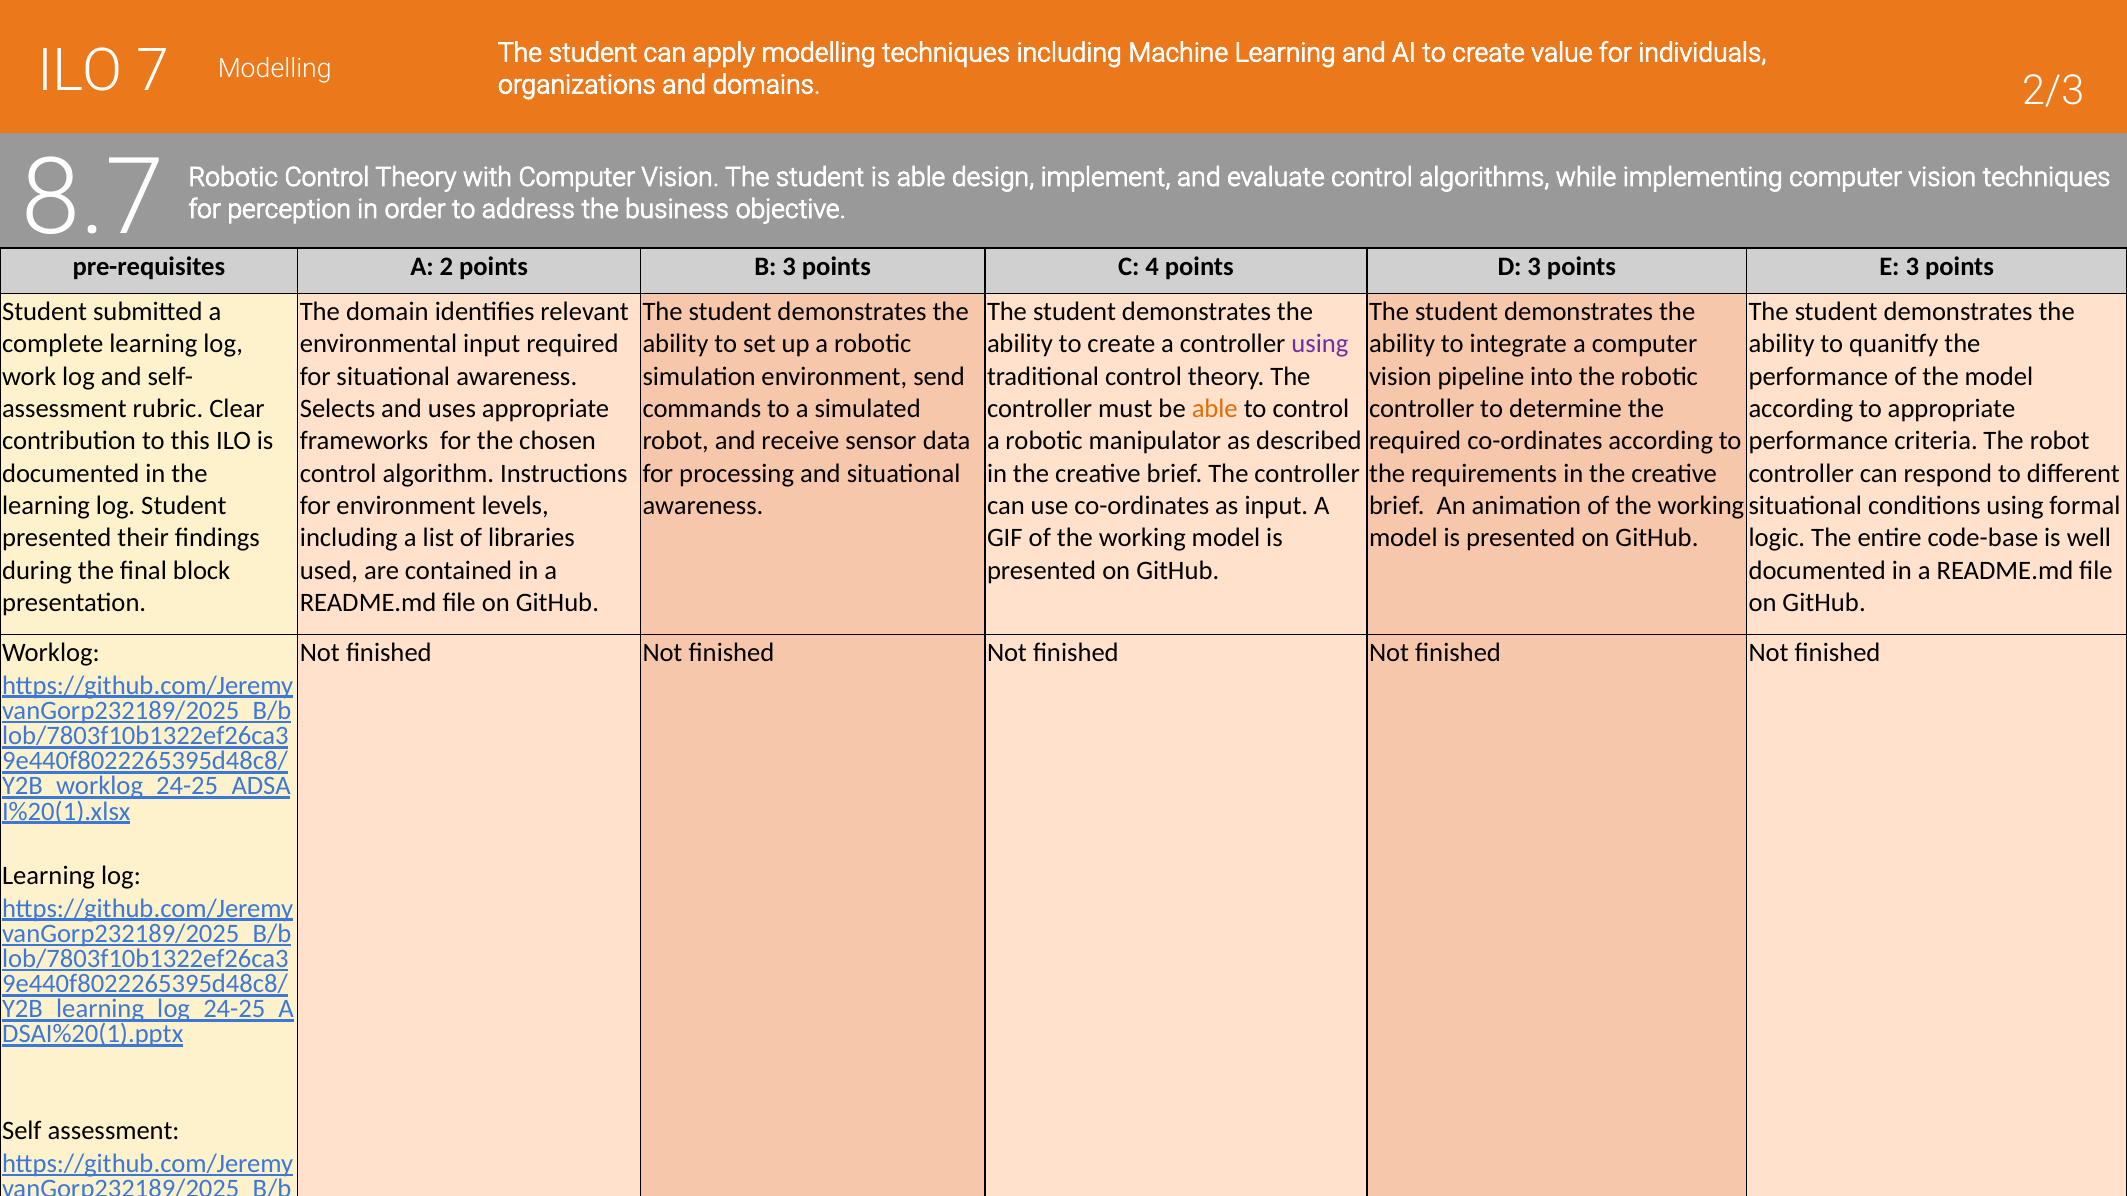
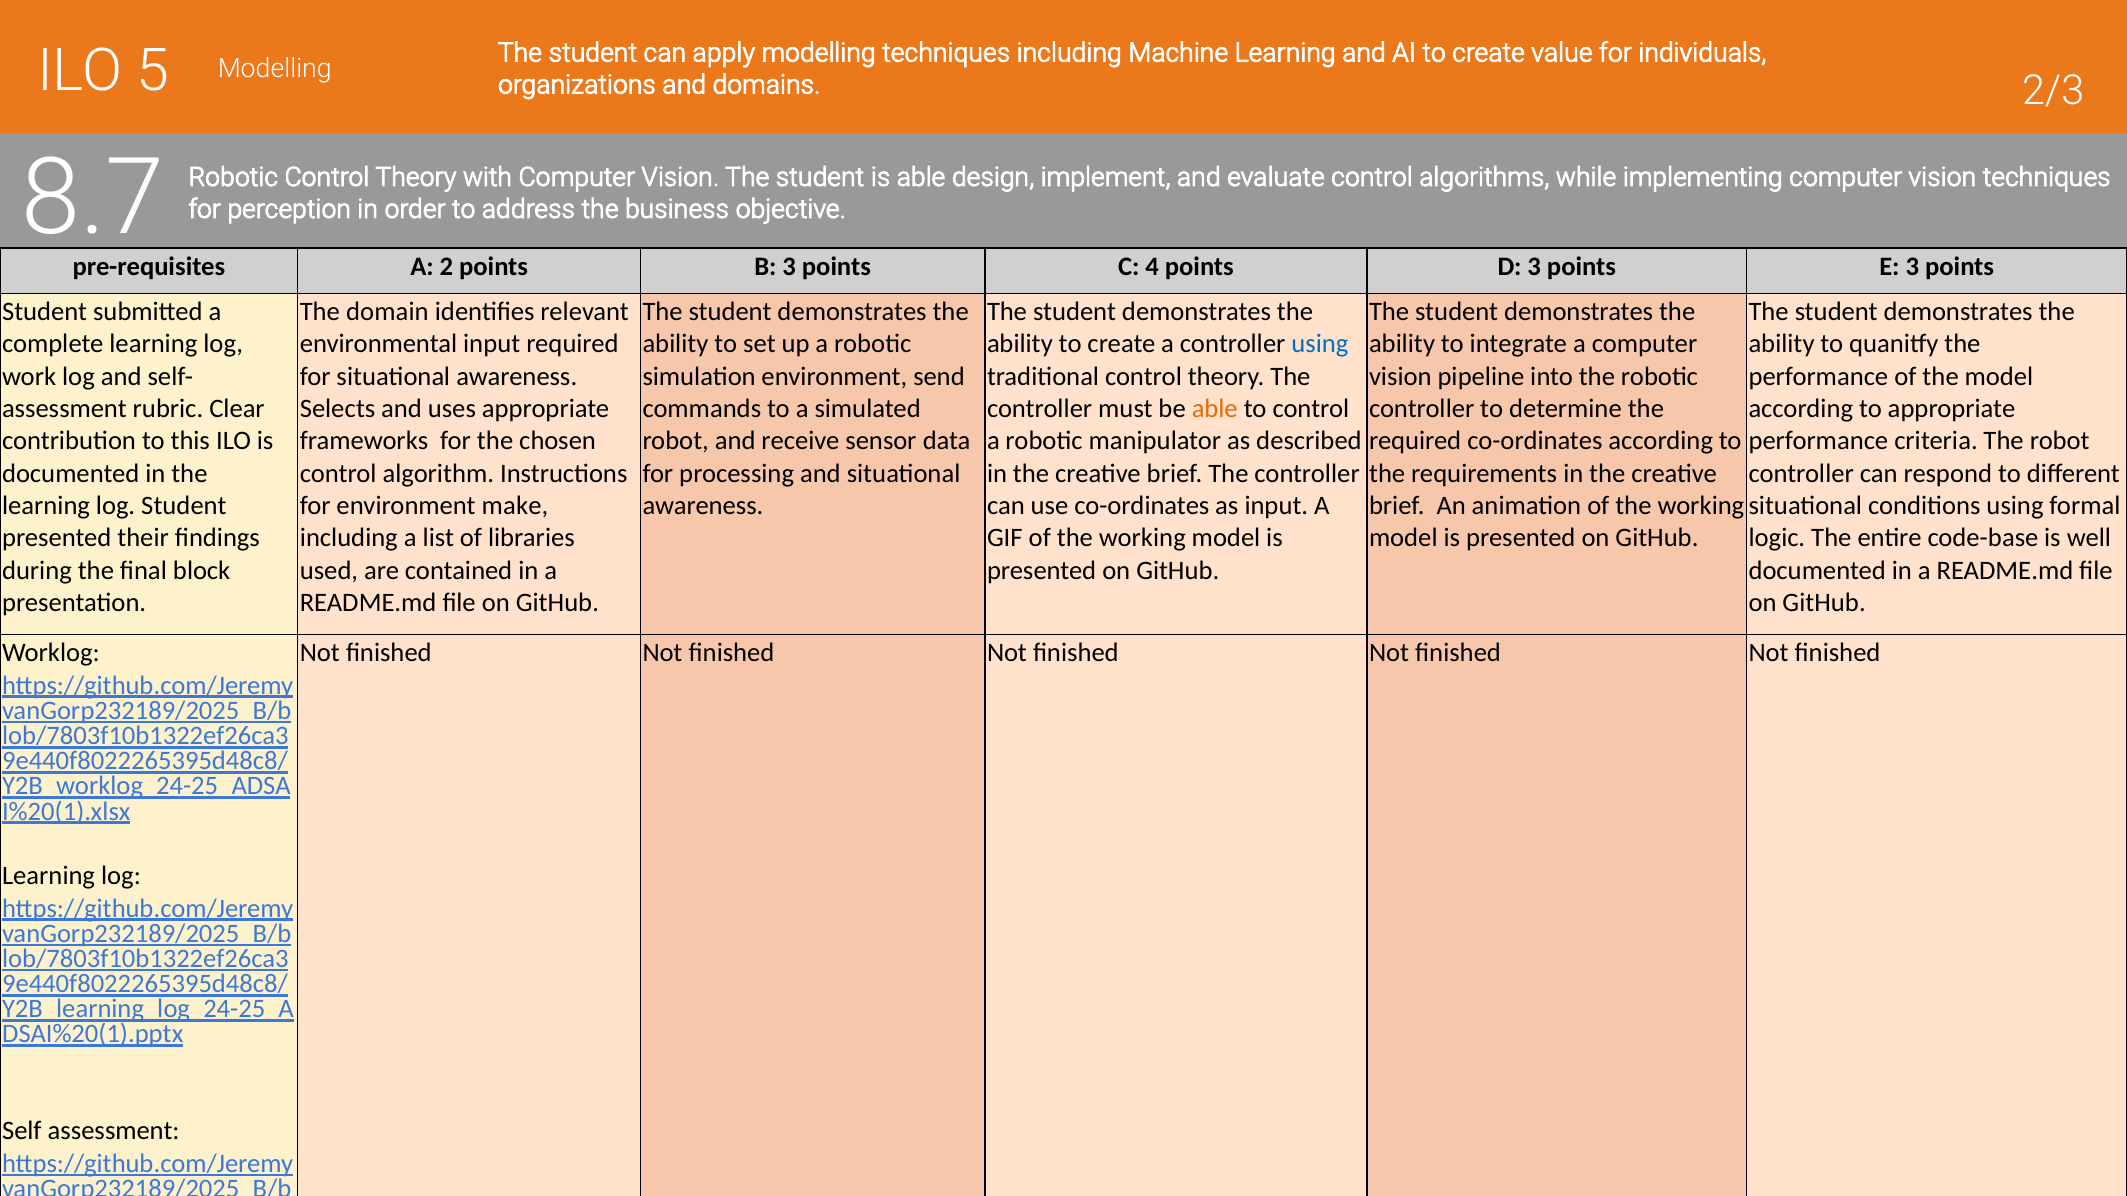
7: 7 -> 5
using at (1320, 344) colour: purple -> blue
levels: levels -> make
